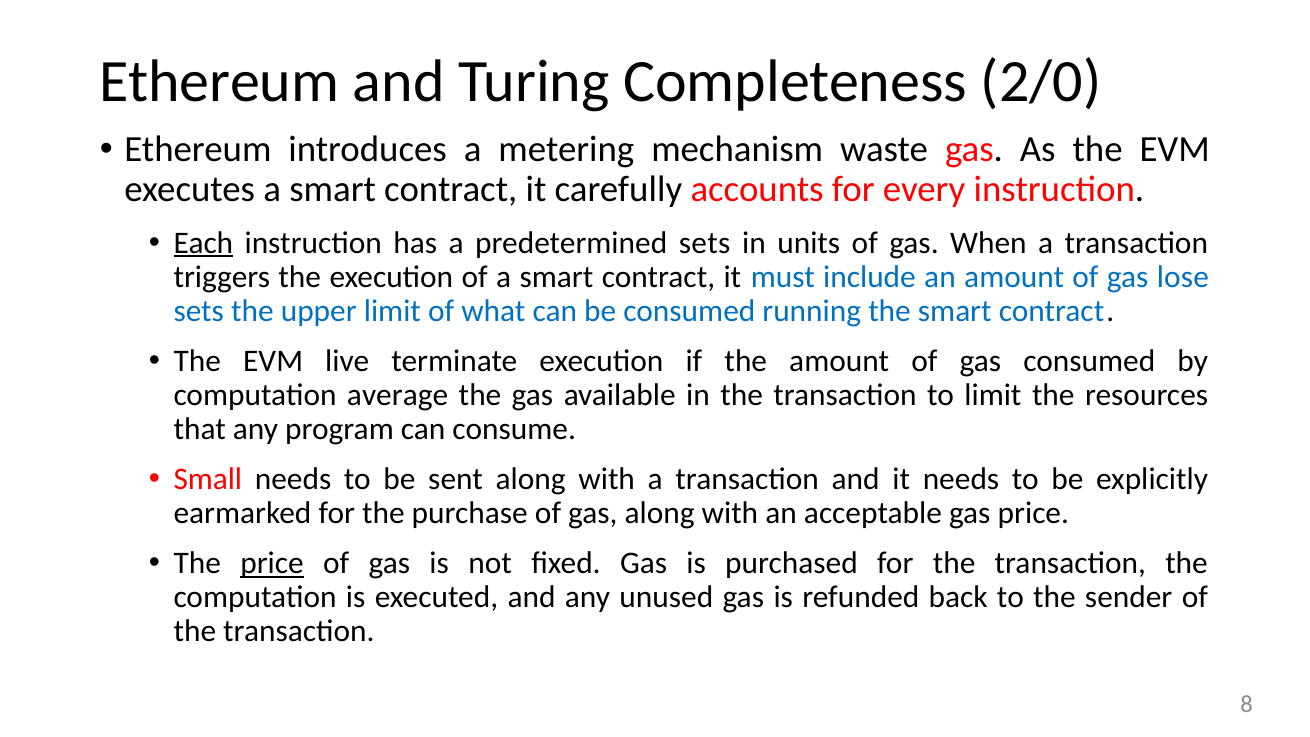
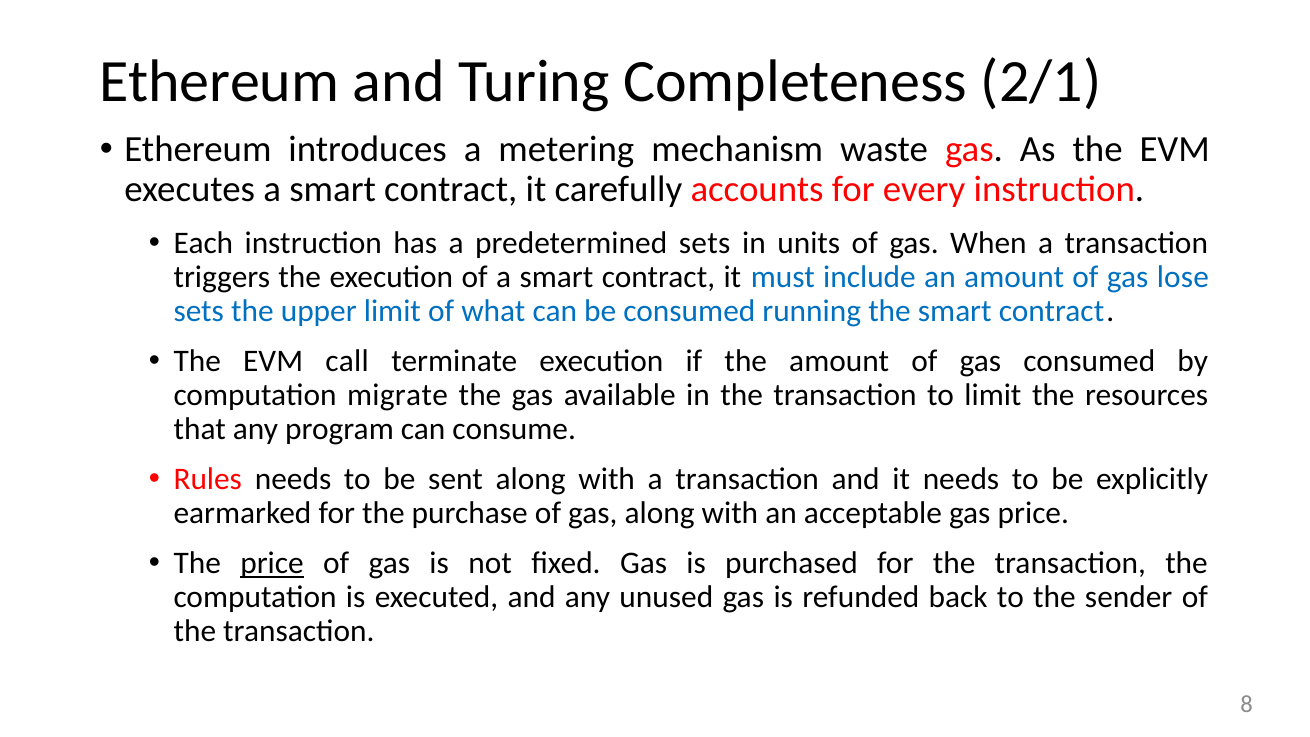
2/0: 2/0 -> 2/1
Each underline: present -> none
live: live -> call
average: average -> migrate
Small: Small -> Rules
